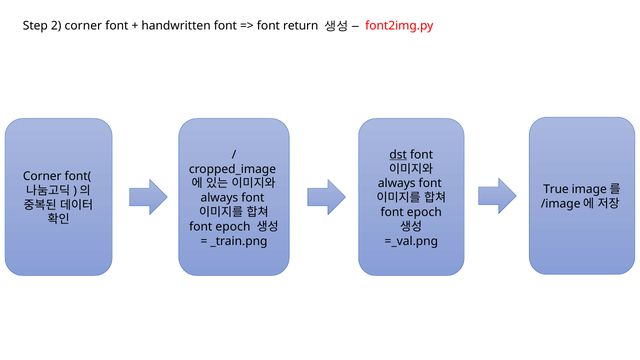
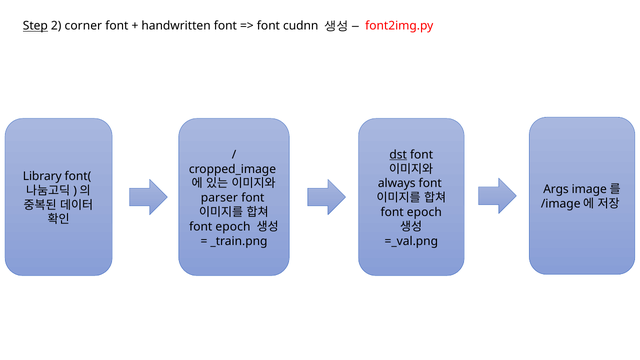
Step underline: none -> present
return: return -> cudnn
Corner at (42, 176): Corner -> Library
True: True -> Args
always at (219, 198): always -> parser
